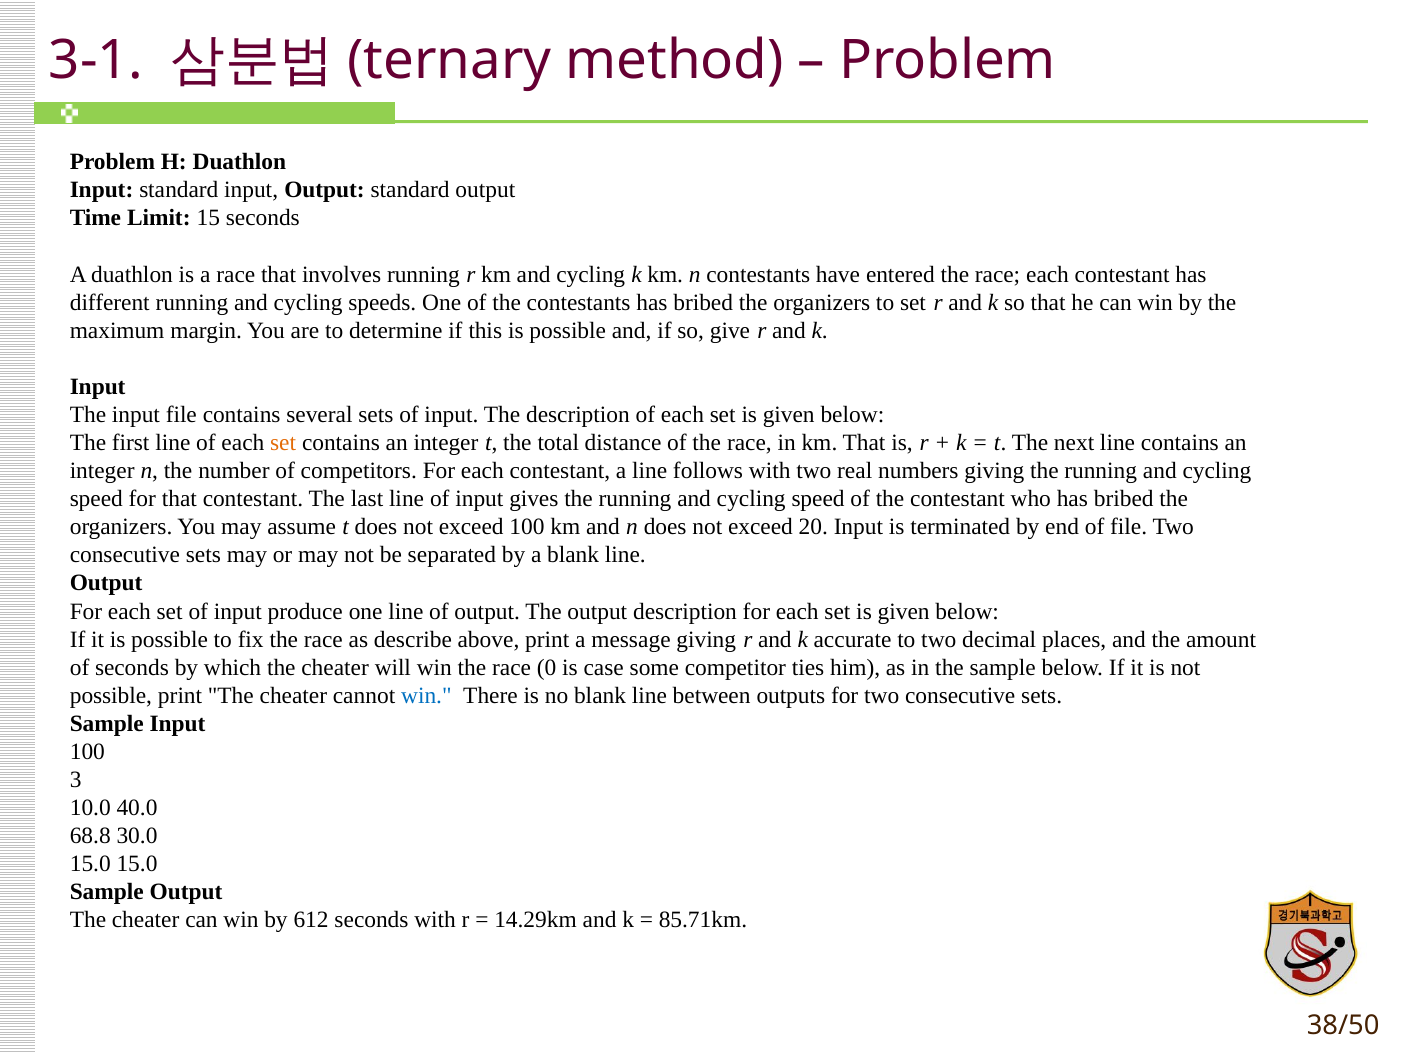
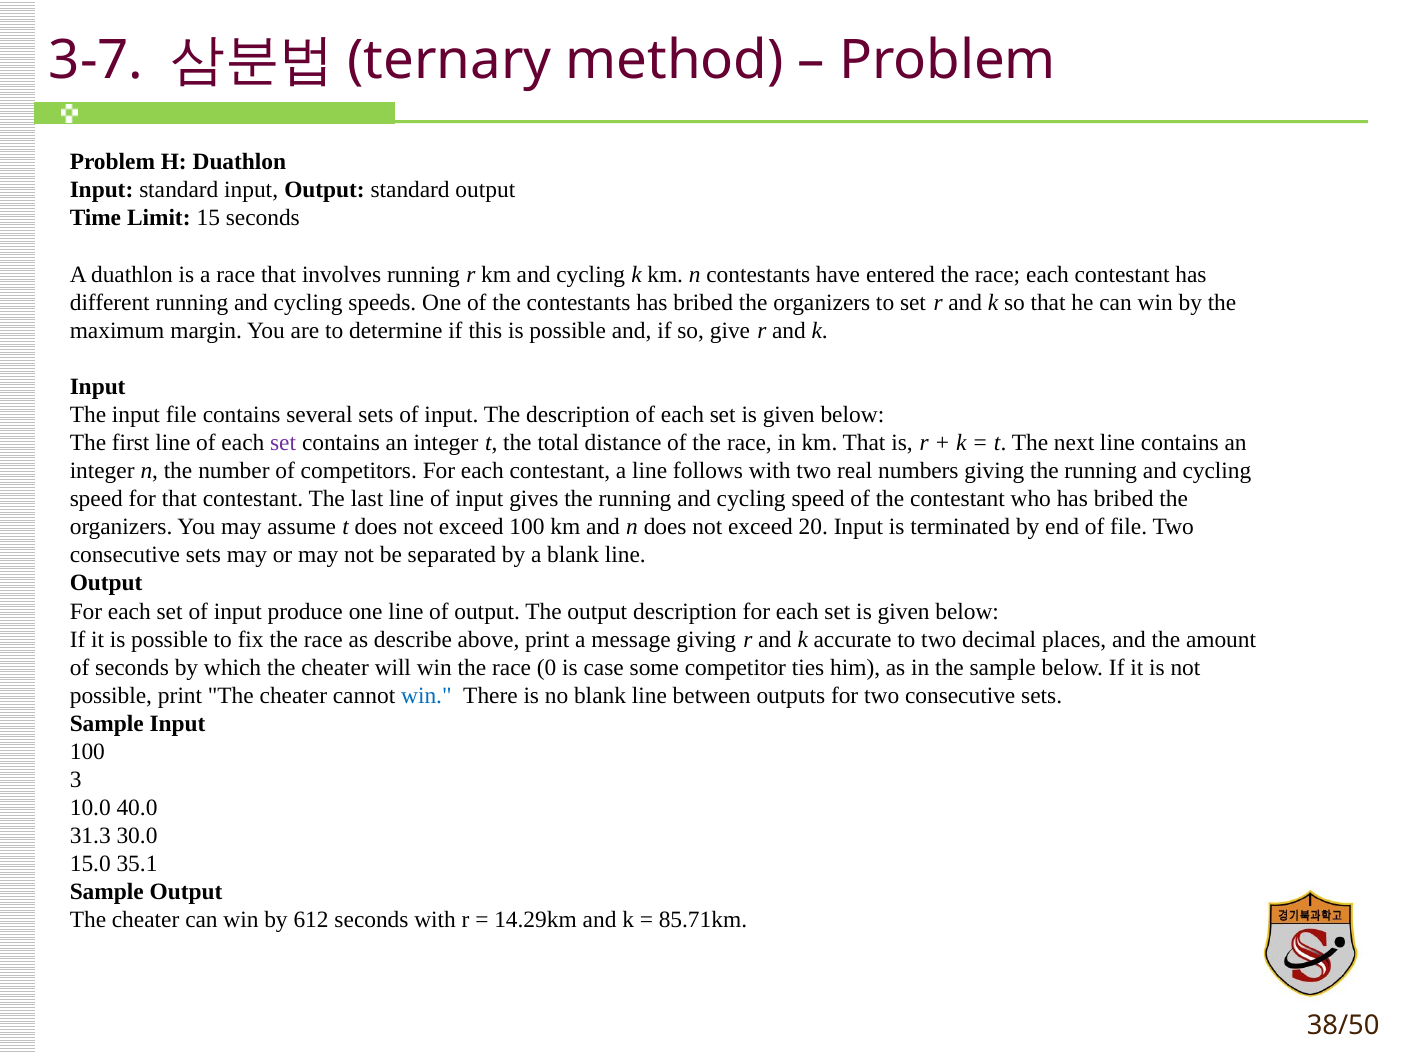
3-1: 3-1 -> 3-7
set at (283, 443) colour: orange -> purple
68.8: 68.8 -> 31.3
15.0 15.0: 15.0 -> 35.1
